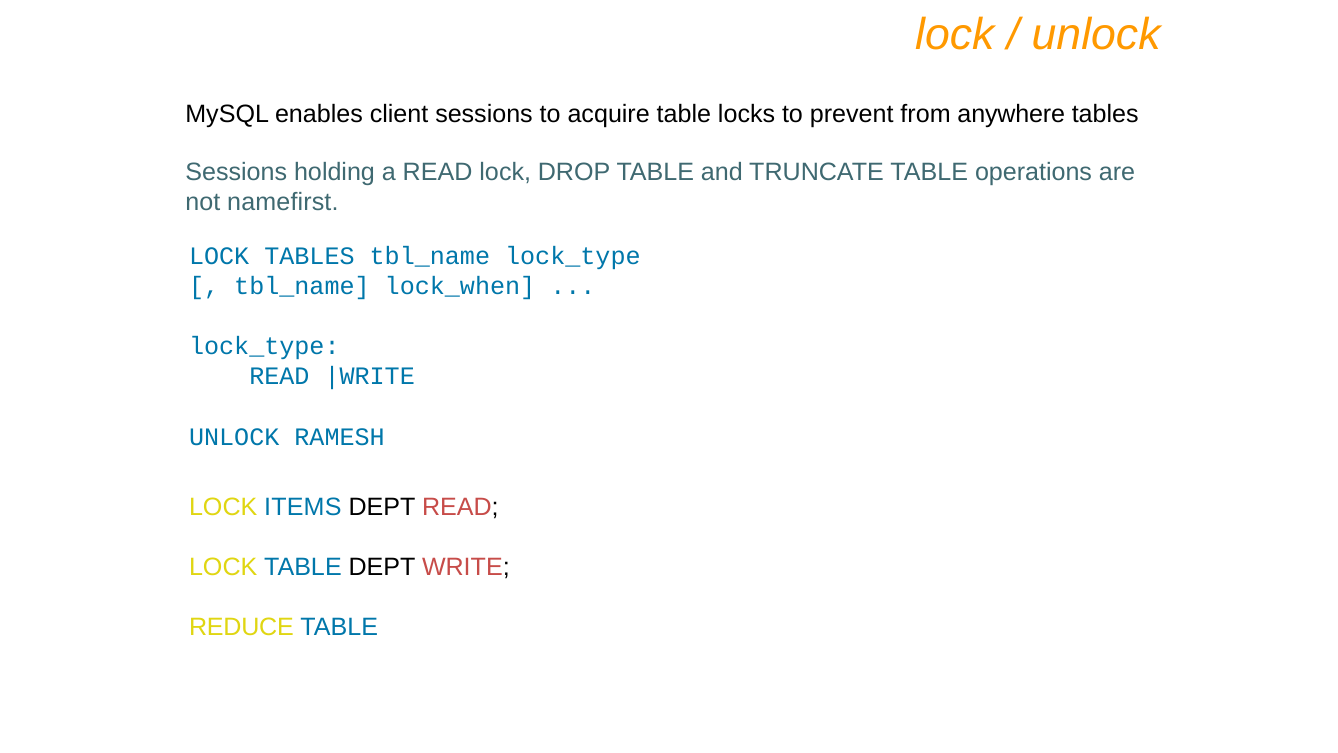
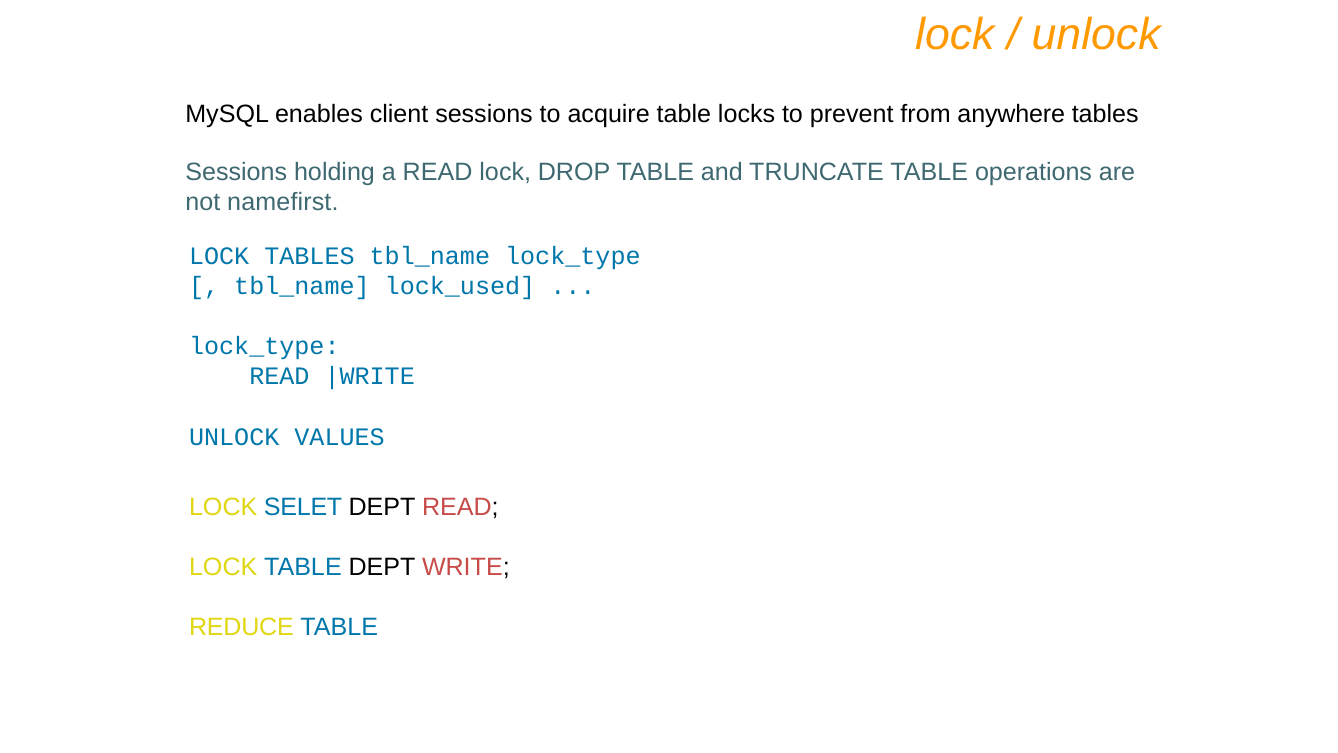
lock_when: lock_when -> lock_used
RAMESH: RAMESH -> VALUES
ITEMS: ITEMS -> SELET
